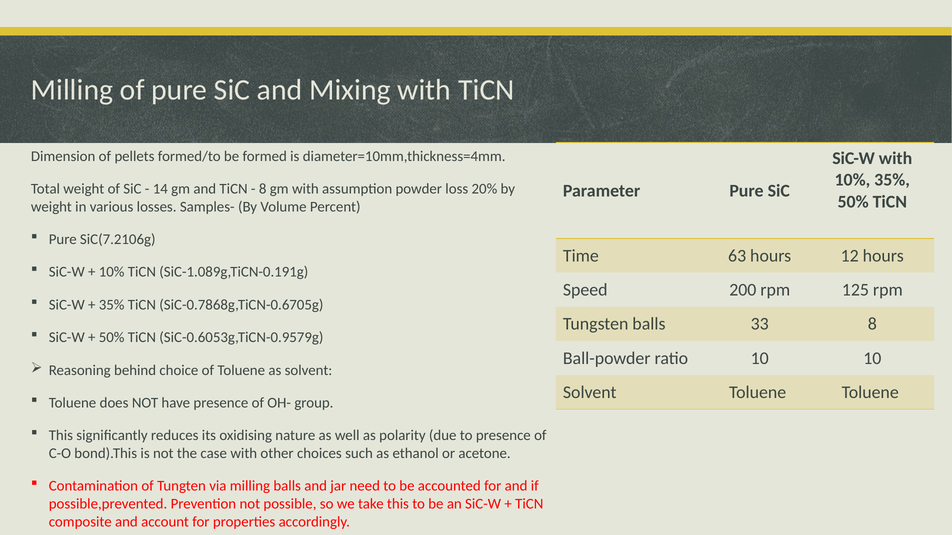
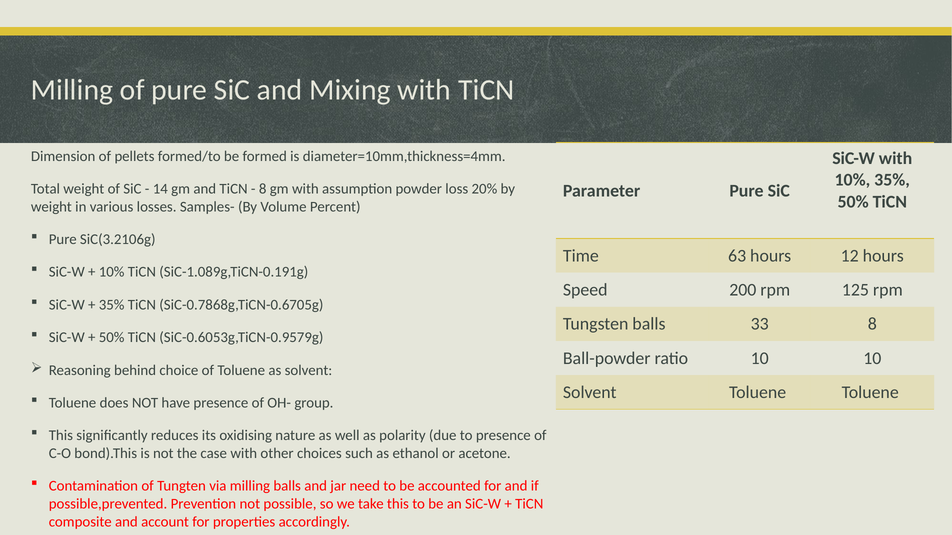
SiC(7.2106g: SiC(7.2106g -> SiC(3.2106g
